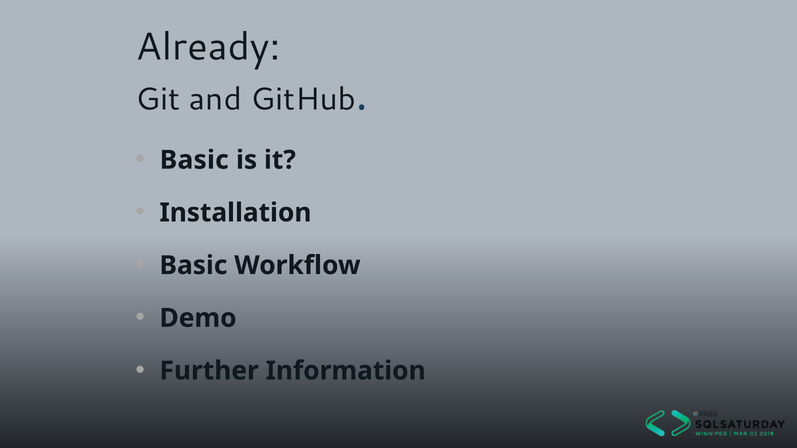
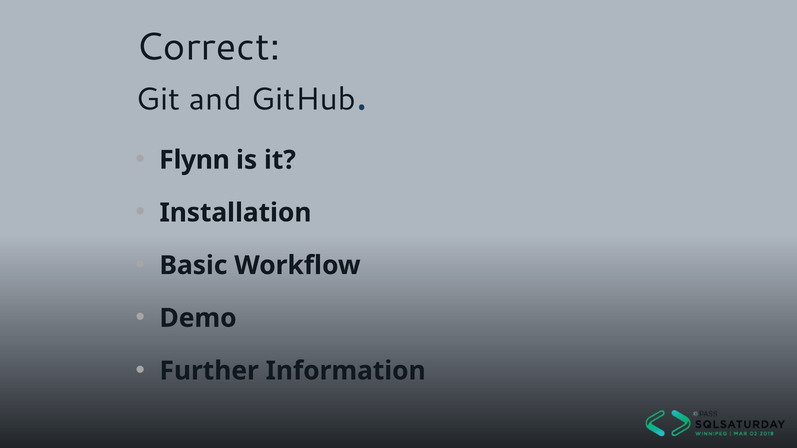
Already: Already -> Correct
Basic at (194, 160): Basic -> Flynn
